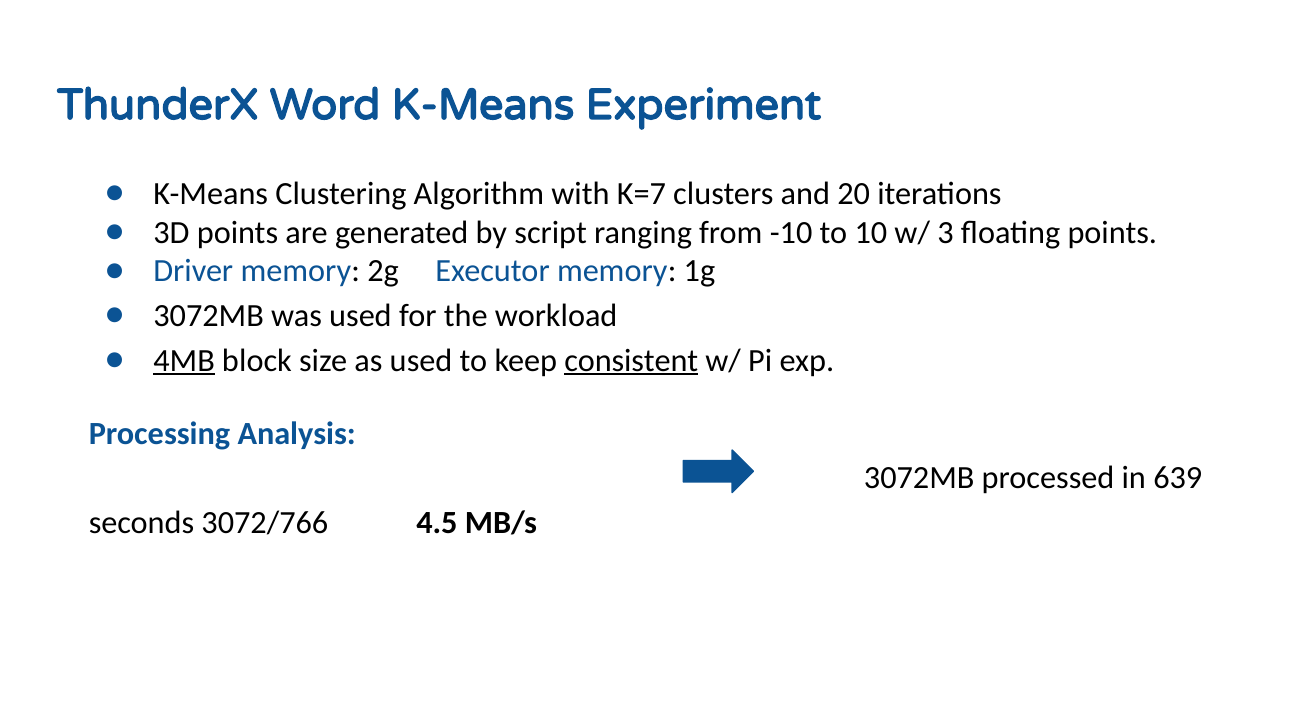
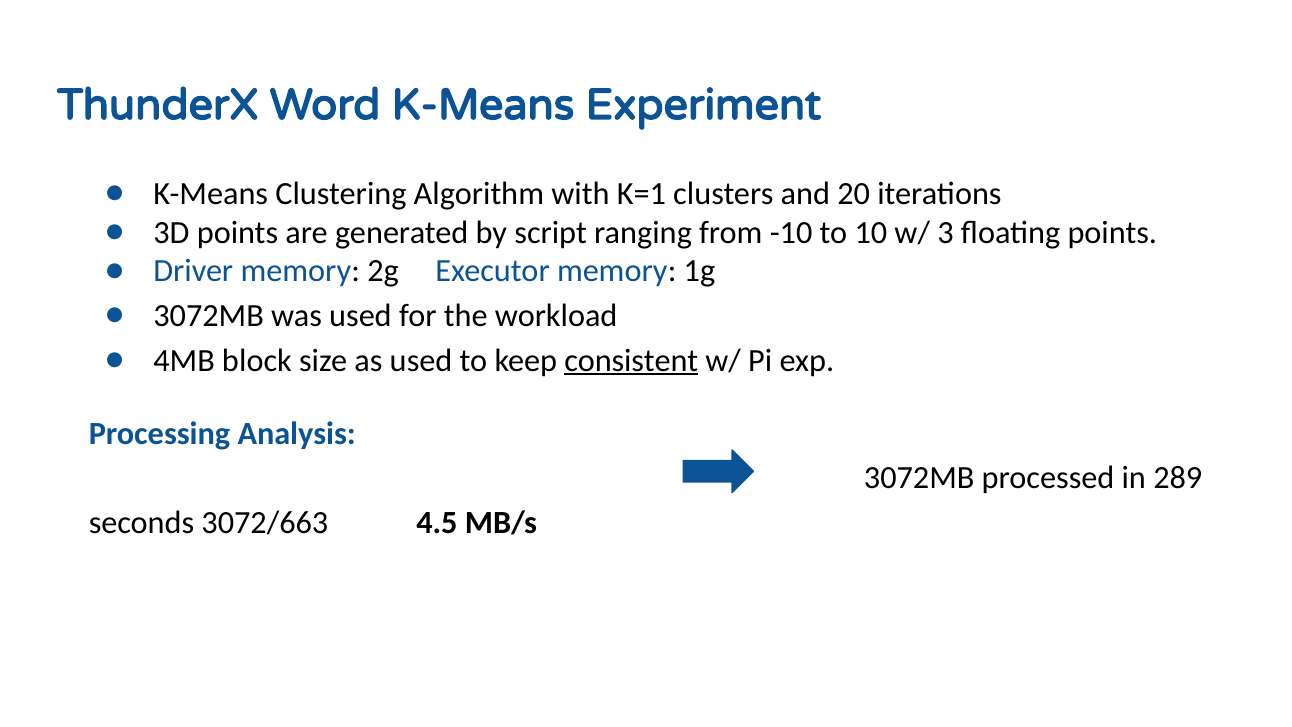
K=7: K=7 -> K=1
4MB underline: present -> none
639: 639 -> 289
3072/766: 3072/766 -> 3072/663
